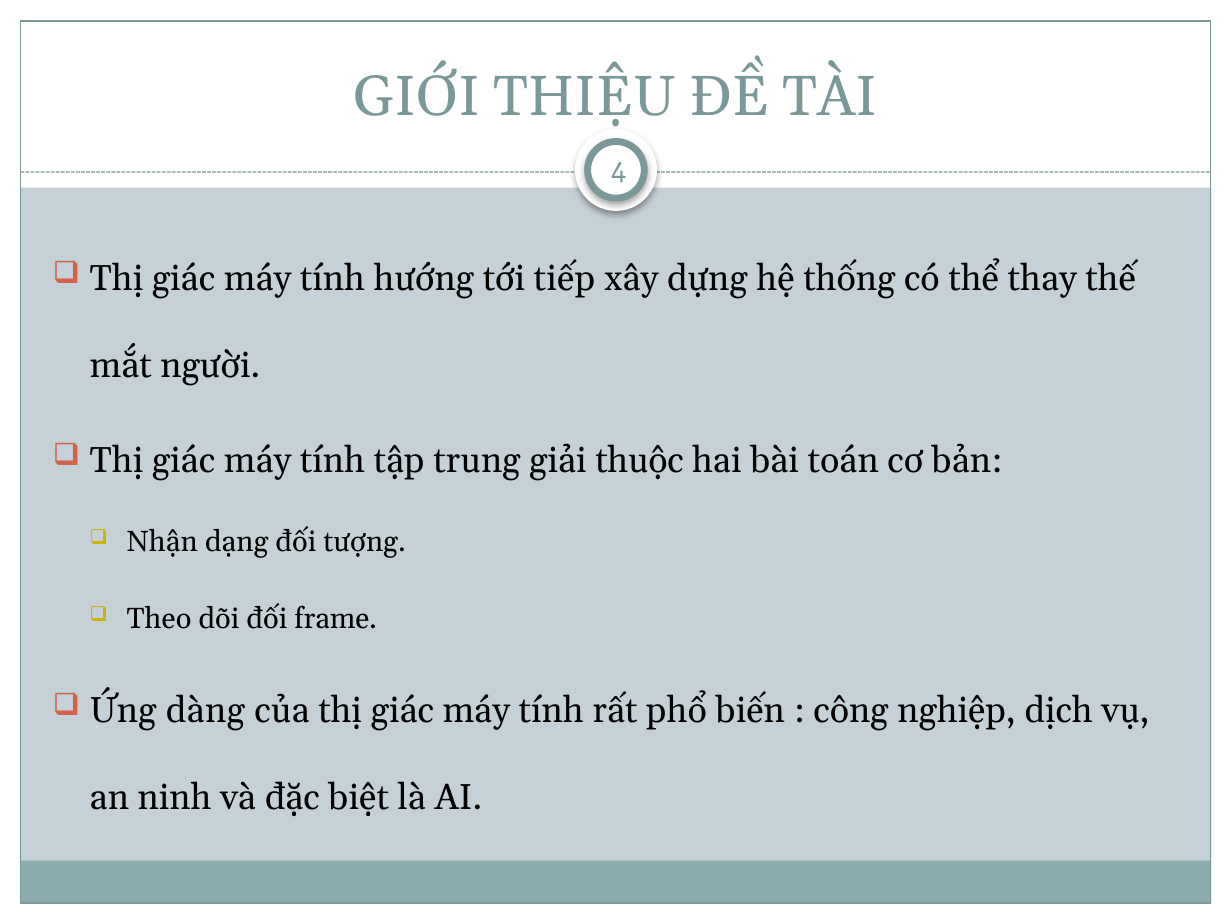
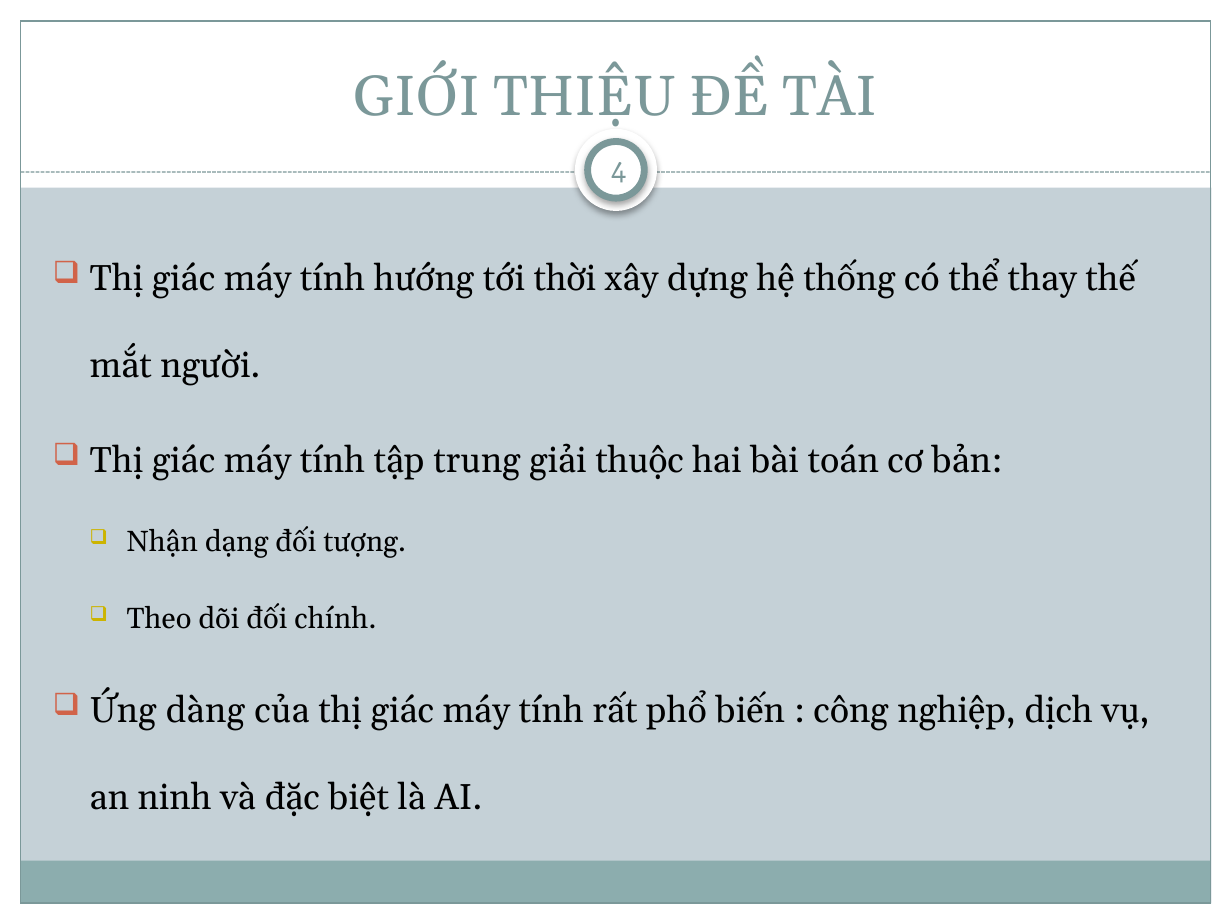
tiếp: tiếp -> thời
frame: frame -> chính
